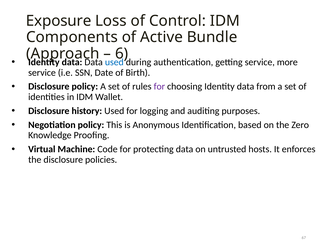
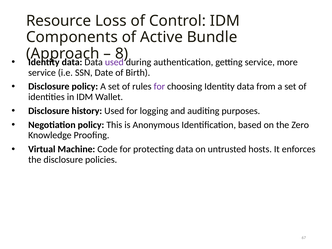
Exposure: Exposure -> Resource
6: 6 -> 8
used at (114, 62) colour: blue -> purple
